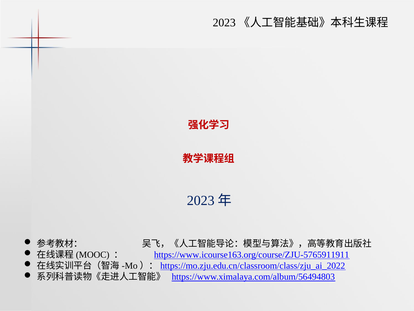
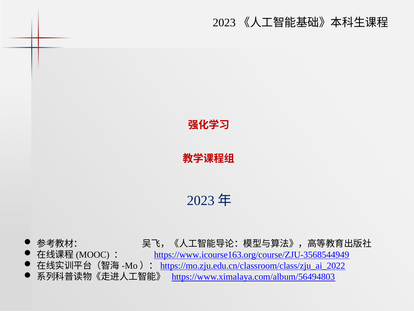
https://www.icourse163.org/course/ZJU-5765911911: https://www.icourse163.org/course/ZJU-5765911911 -> https://www.icourse163.org/course/ZJU-3568544949
